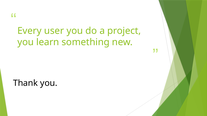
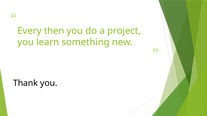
user: user -> then
